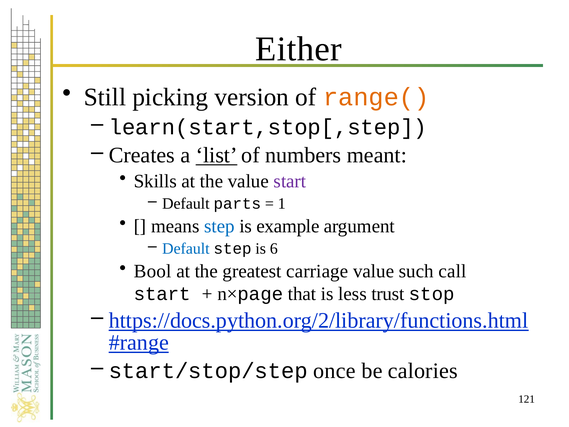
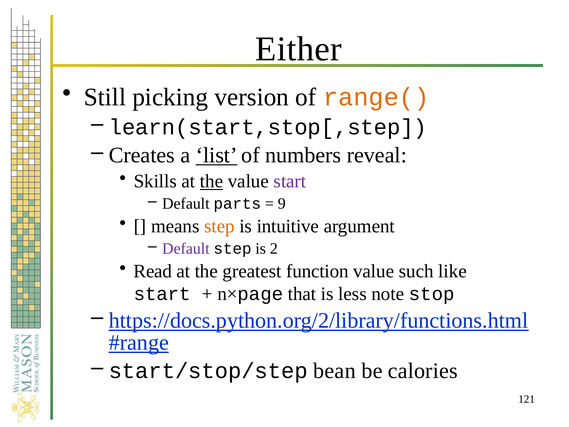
meant: meant -> reveal
the at (212, 181) underline: none -> present
1: 1 -> 9
step at (219, 226) colour: blue -> orange
example: example -> intuitive
Default at (186, 248) colour: blue -> purple
6: 6 -> 2
Bool: Bool -> Read
carriage: carriage -> function
call: call -> like
trust: trust -> note
once: once -> bean
